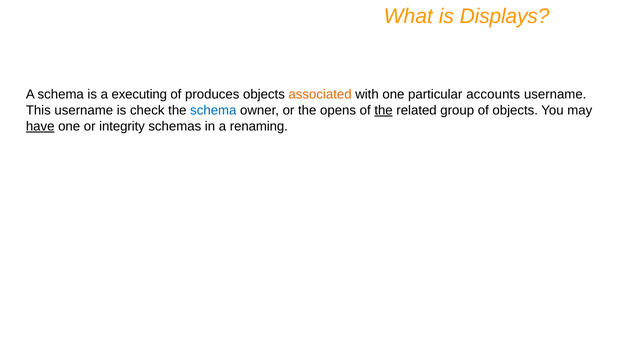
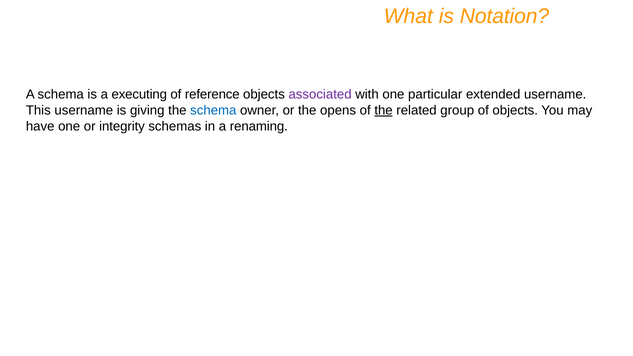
Displays: Displays -> Notation
produces: produces -> reference
associated colour: orange -> purple
accounts: accounts -> extended
check: check -> giving
have underline: present -> none
